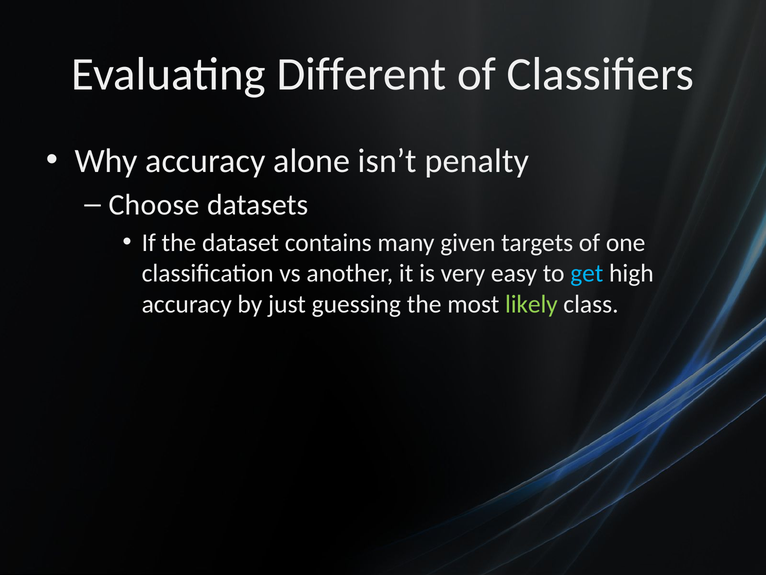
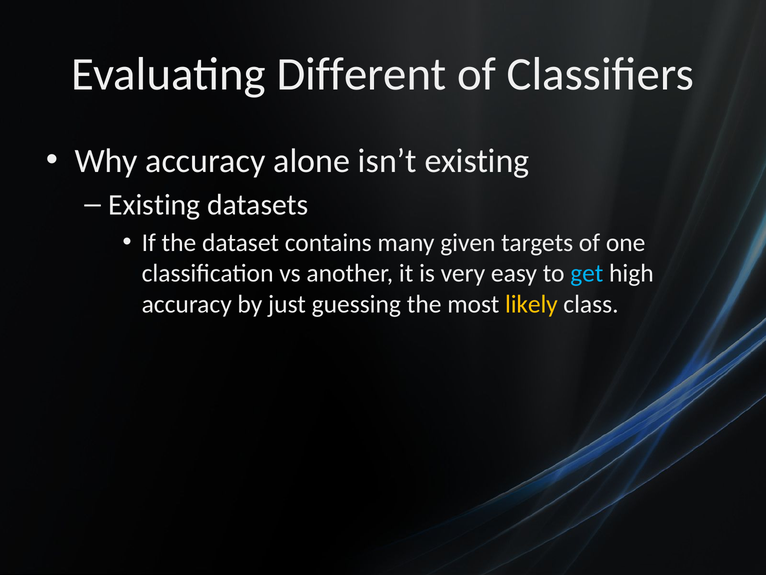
isn’t penalty: penalty -> existing
Choose at (154, 205): Choose -> Existing
likely colour: light green -> yellow
